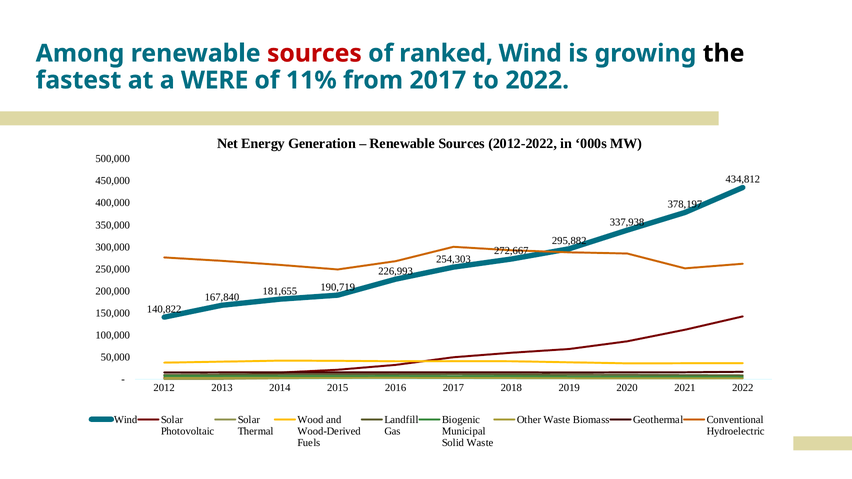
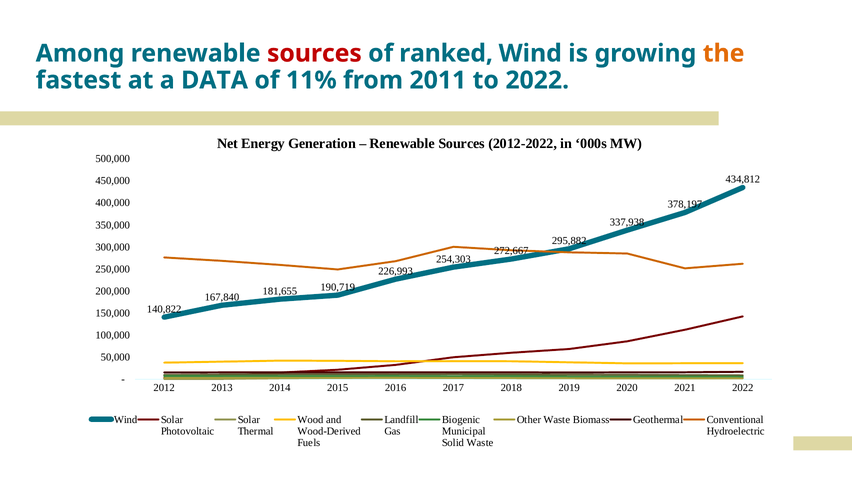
the colour: black -> orange
WERE: WERE -> DATA
from 2017: 2017 -> 2011
